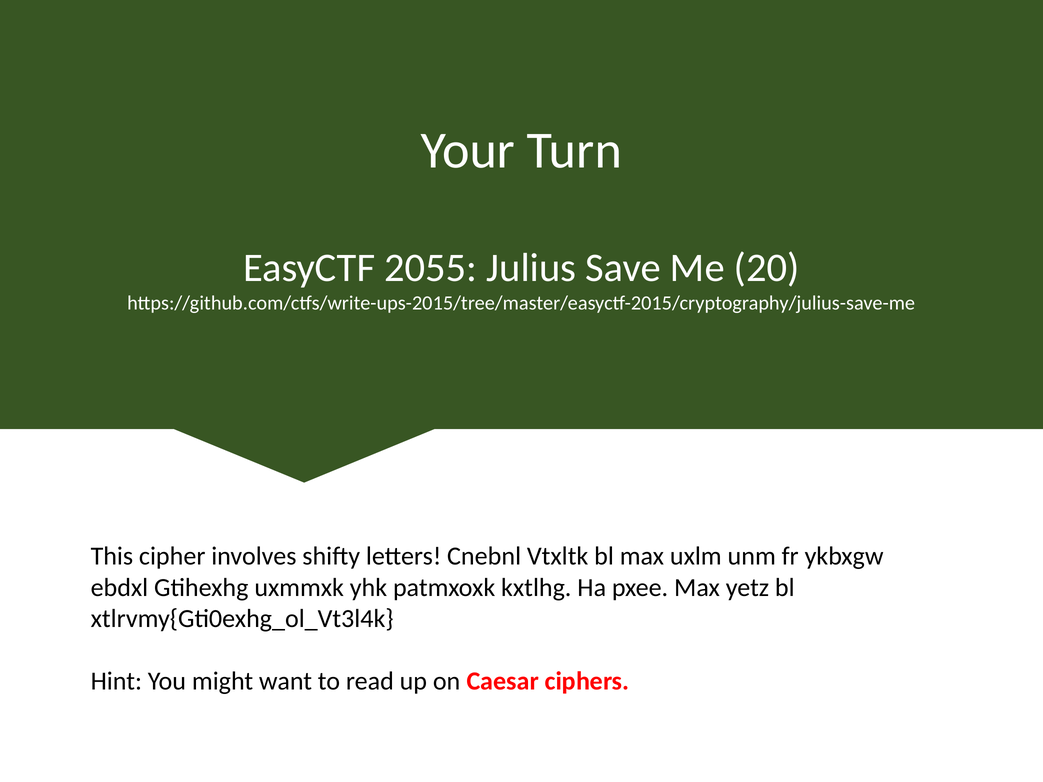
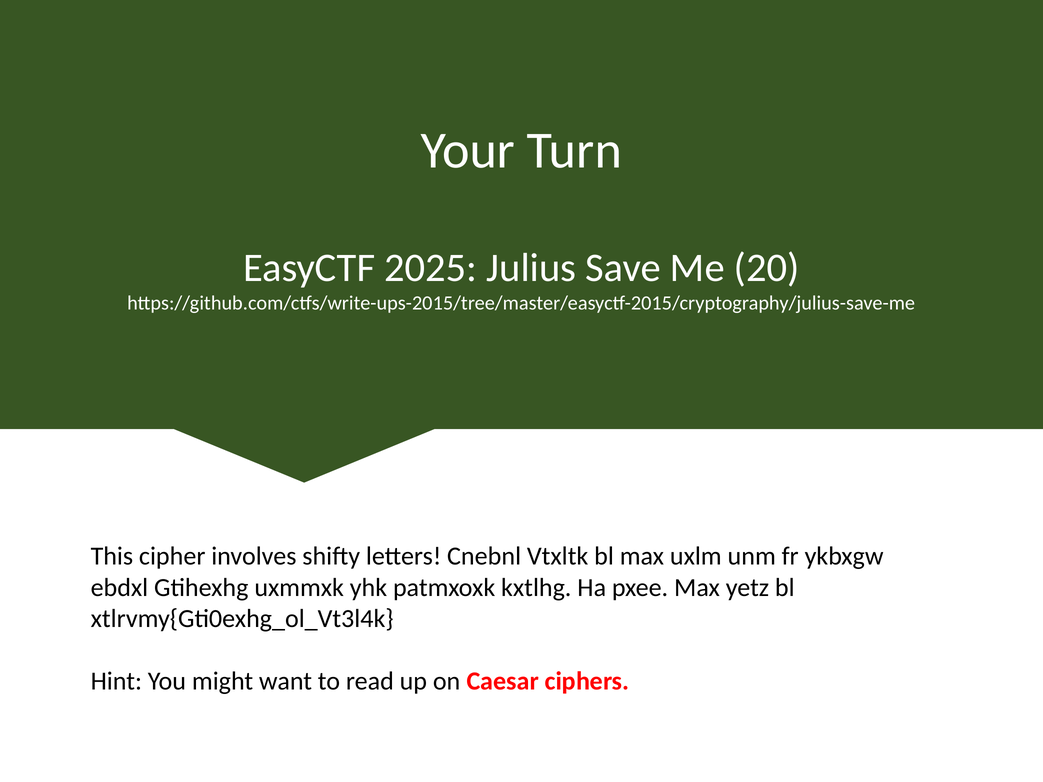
2055: 2055 -> 2025
